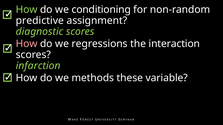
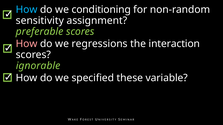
How at (27, 10) colour: light green -> light blue
predictive: predictive -> sensitivity
diagnostic: diagnostic -> preferable
infarction: infarction -> ignorable
methods: methods -> specified
